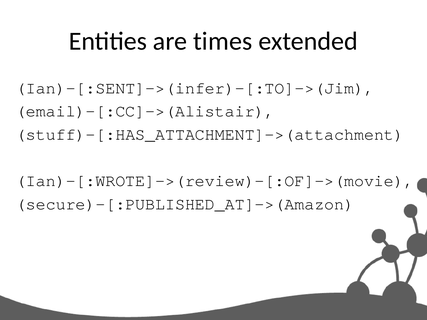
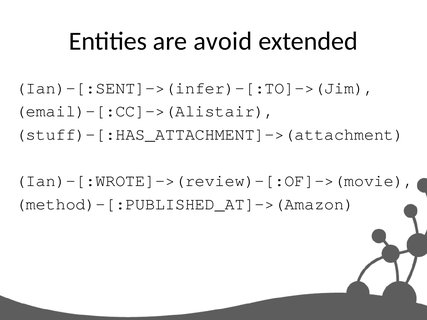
times: times -> avoid
secure)-[:PUBLISHED_AT]->(Amazon: secure)-[:PUBLISHED_AT]->(Amazon -> method)-[:PUBLISHED_AT]->(Amazon
